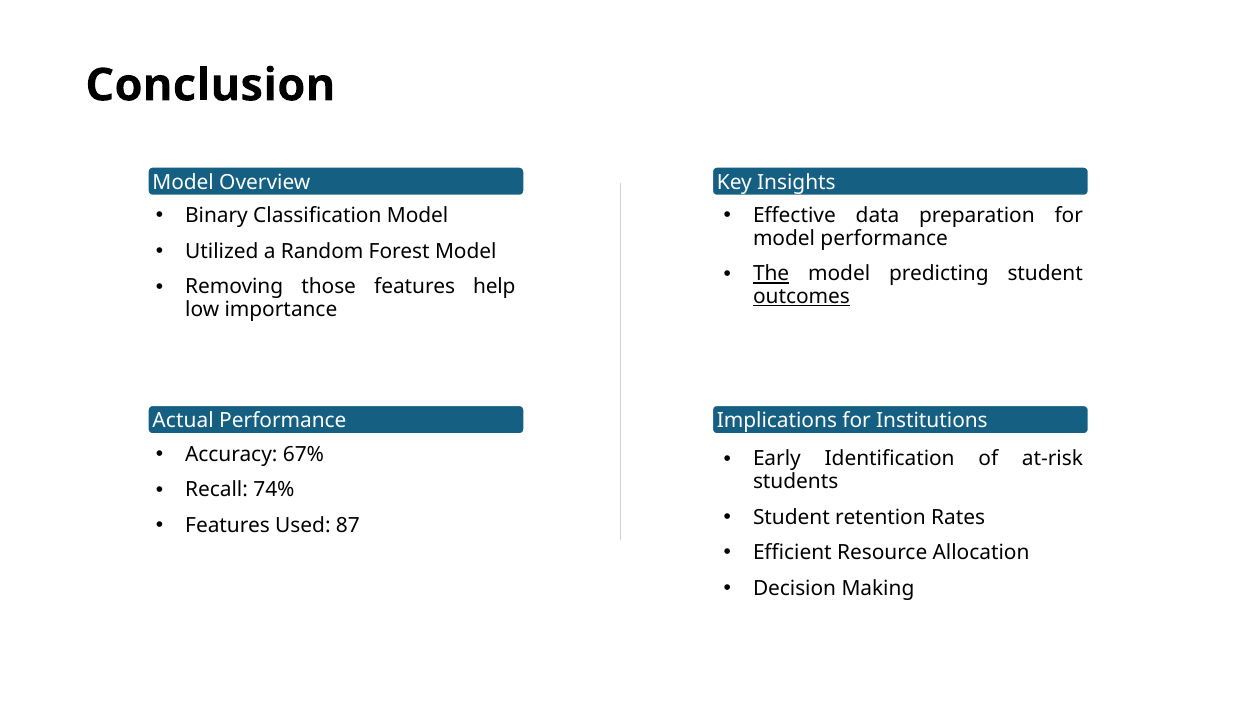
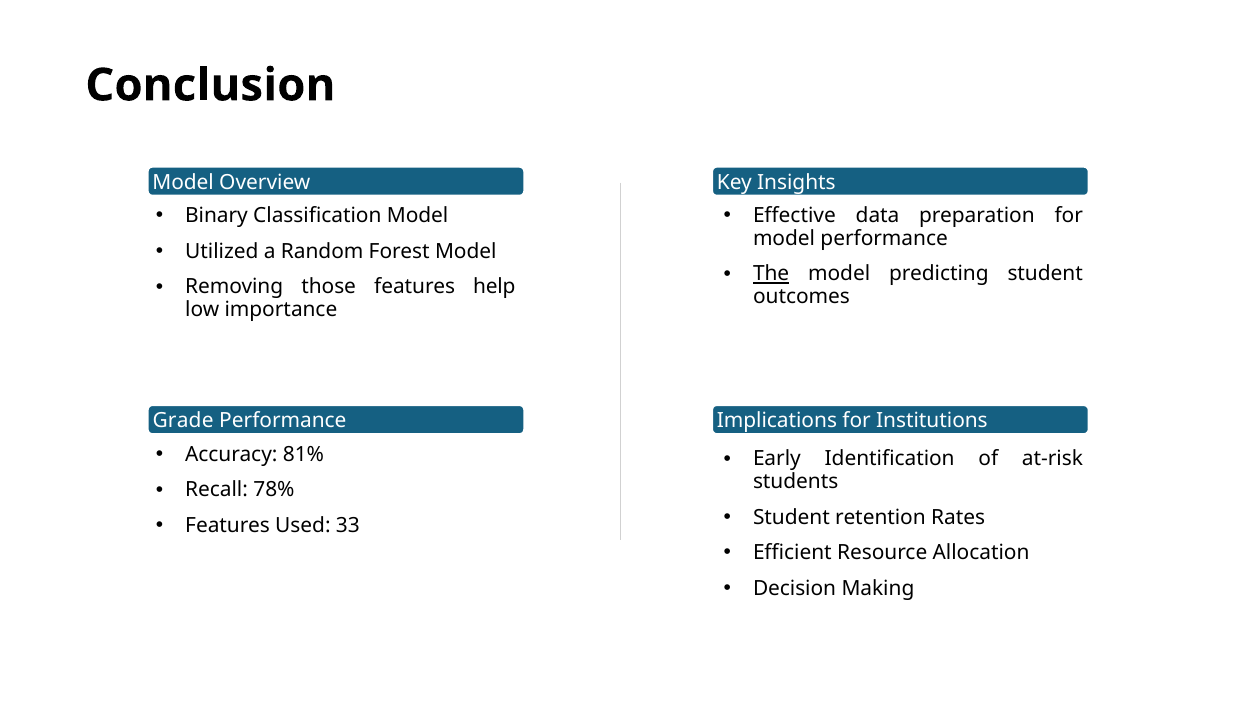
outcomes underline: present -> none
Actual: Actual -> Grade
67%: 67% -> 81%
74%: 74% -> 78%
87: 87 -> 33
